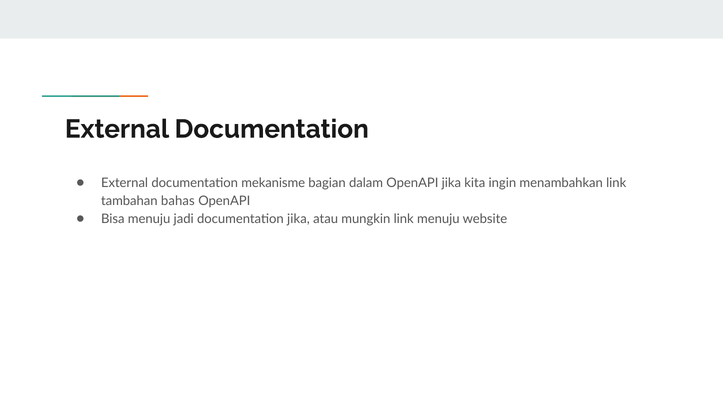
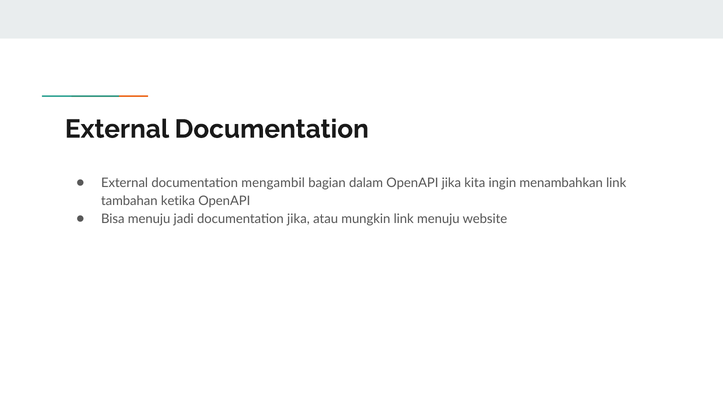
mekanisme: mekanisme -> mengambil
bahas: bahas -> ketika
